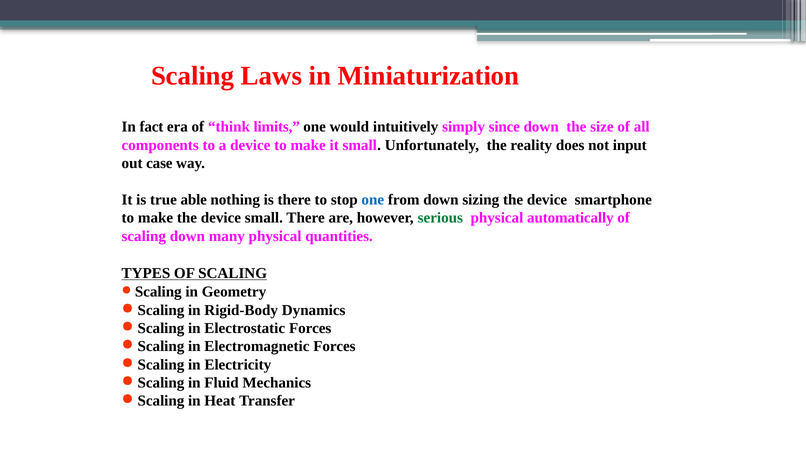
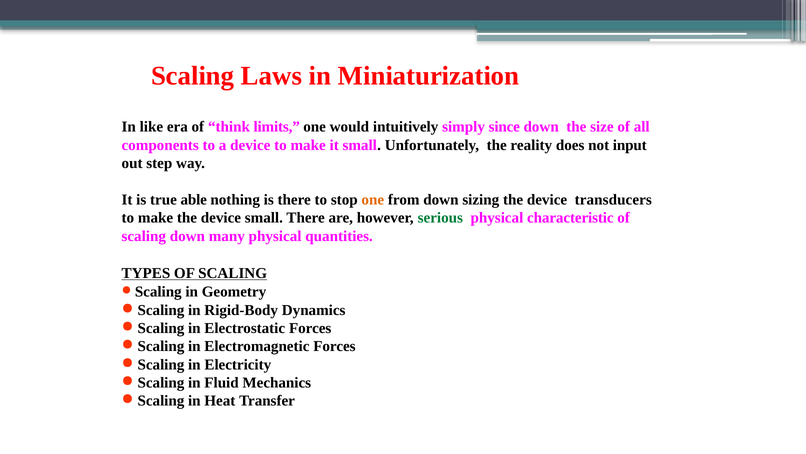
fact: fact -> like
case: case -> step
one at (373, 200) colour: blue -> orange
smartphone: smartphone -> transducers
automatically: automatically -> characteristic
